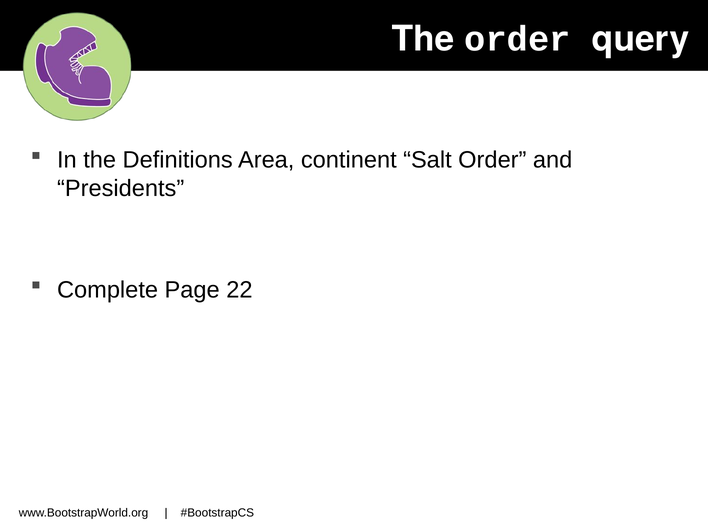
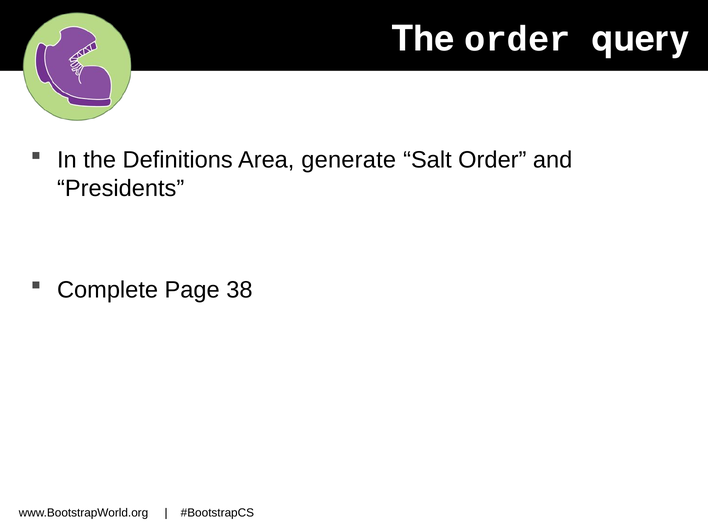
continent: continent -> generate
22: 22 -> 38
